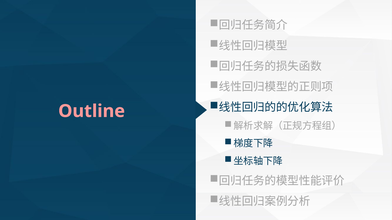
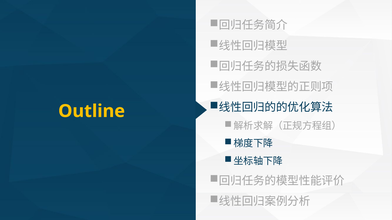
Outline colour: pink -> yellow
